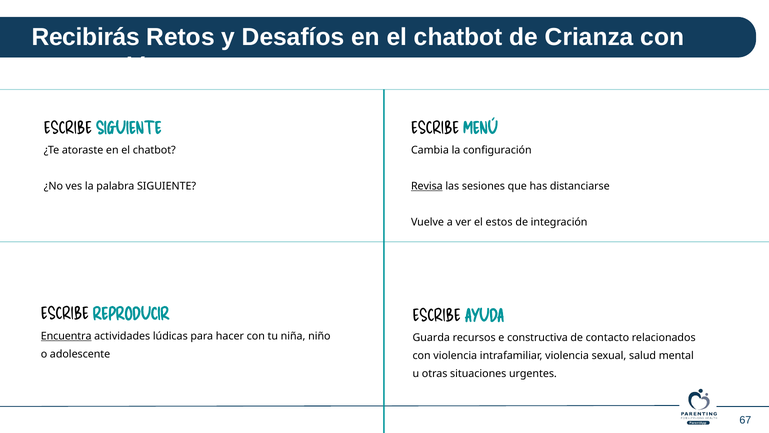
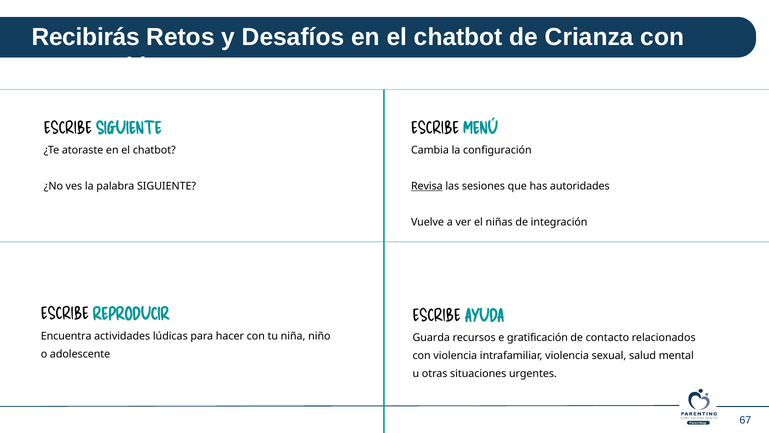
distanciarse: distanciarse -> autoridades
estos: estos -> niñas
Encuentra underline: present -> none
constructiva: constructiva -> gratificación
